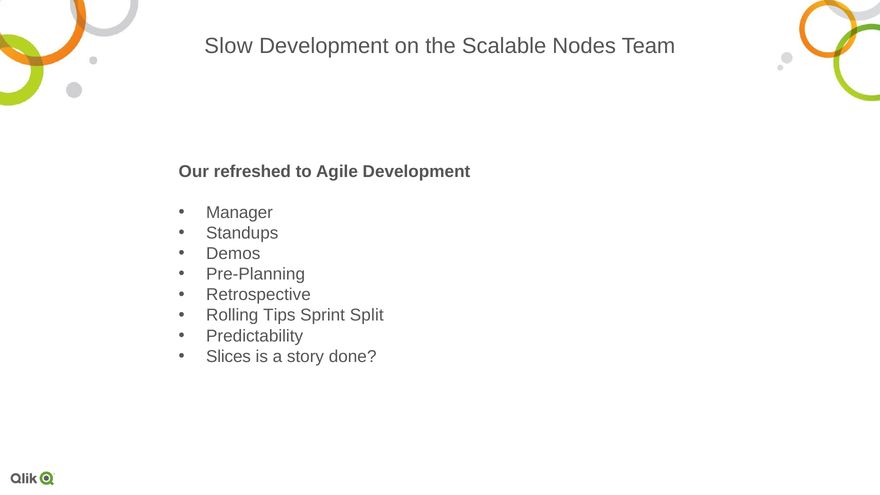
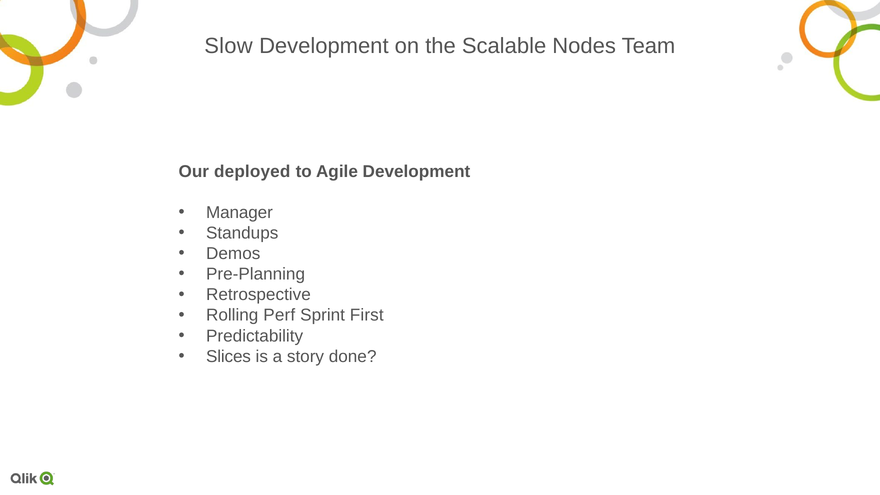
refreshed: refreshed -> deployed
Tips: Tips -> Perf
Split: Split -> First
